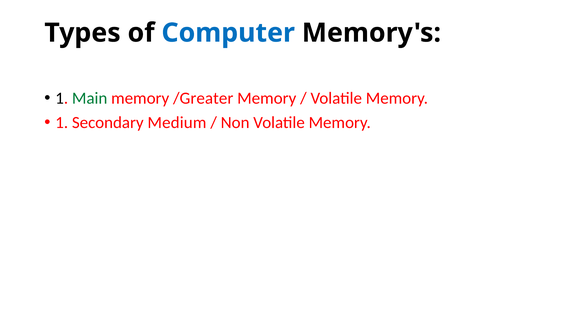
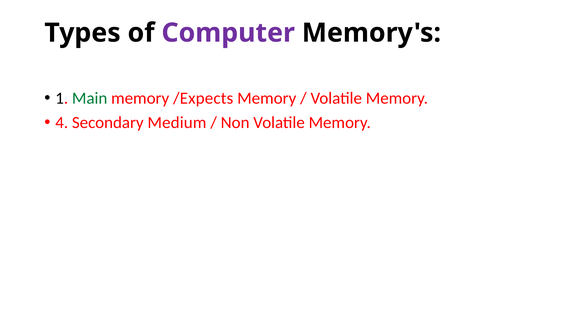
Computer colour: blue -> purple
/Greater: /Greater -> /Expects
1 at (62, 123): 1 -> 4
